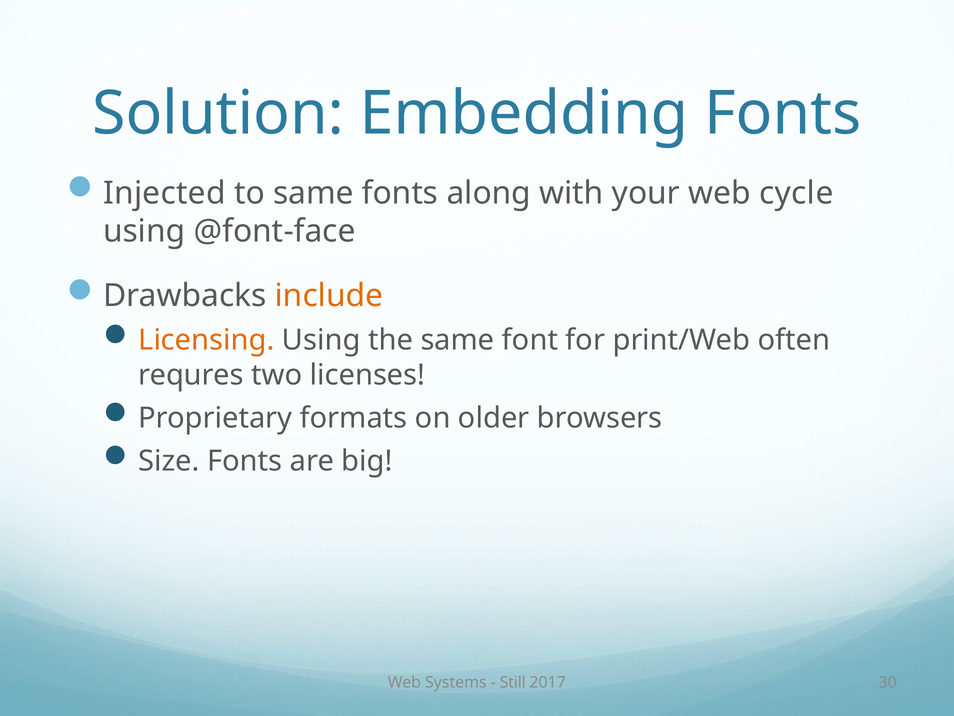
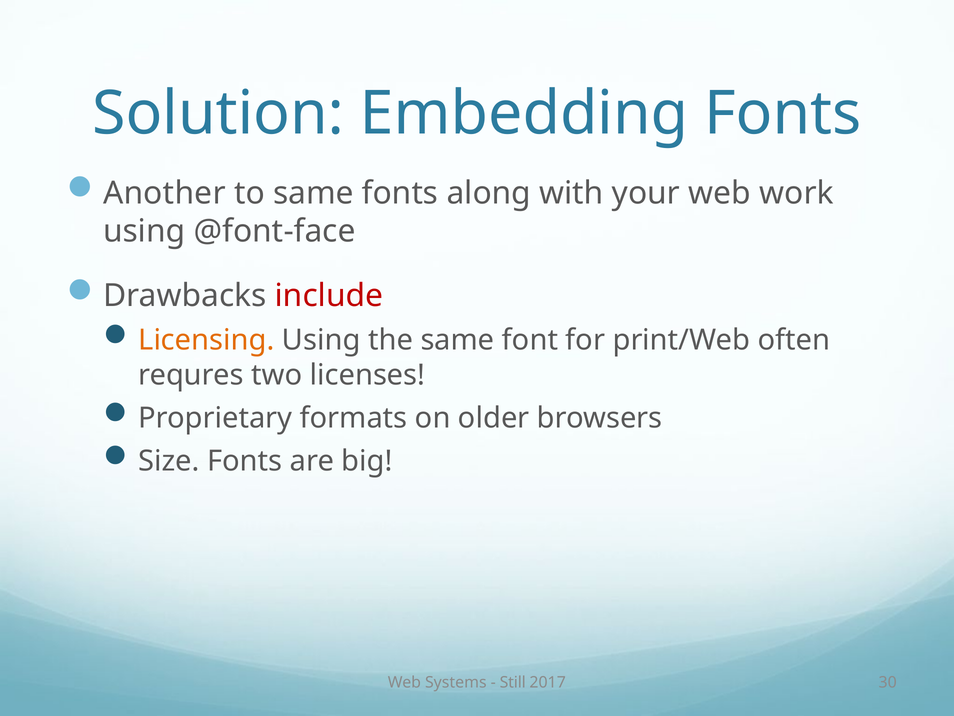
Injected: Injected -> Another
cycle: cycle -> work
include colour: orange -> red
